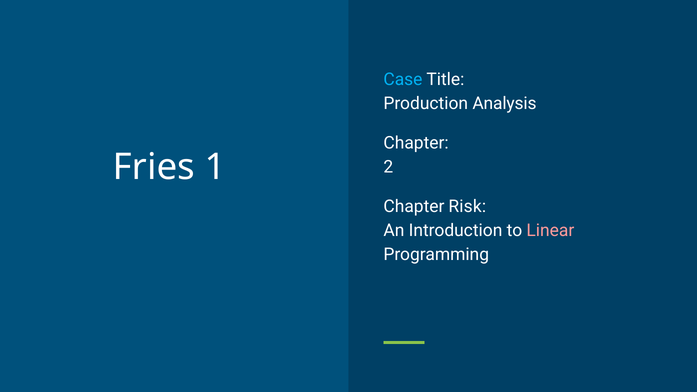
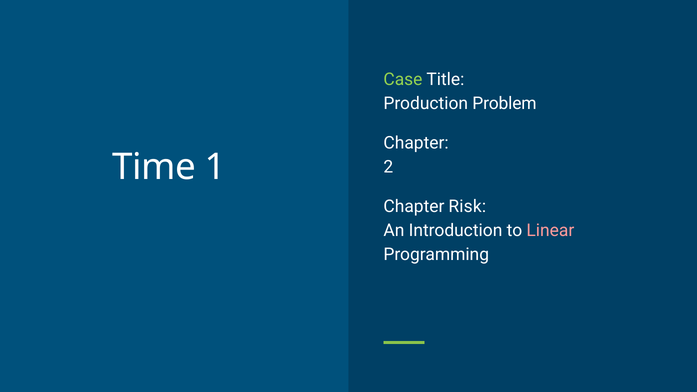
Case colour: light blue -> light green
Analysis: Analysis -> Problem
Fries: Fries -> Time
